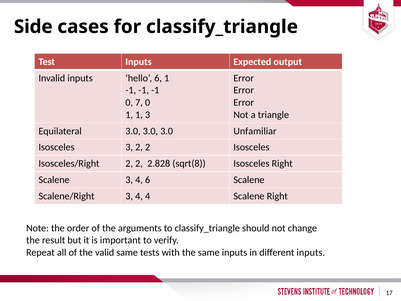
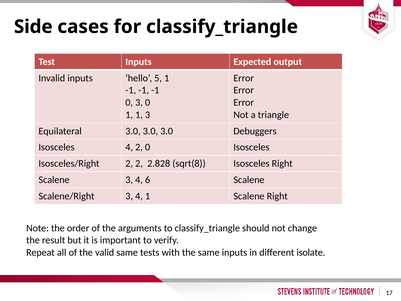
hello 6: 6 -> 5
0 7: 7 -> 3
Unfamiliar: Unfamiliar -> Debuggers
Isosceles 3: 3 -> 4
2 at (148, 147): 2 -> 0
4 4: 4 -> 1
different inputs: inputs -> isolate
